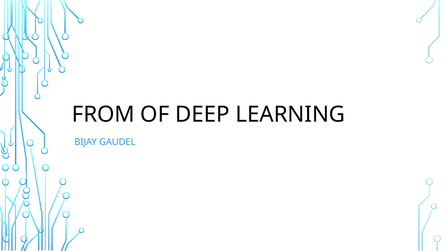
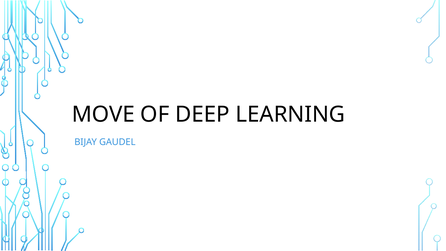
FROM: FROM -> MOVE
